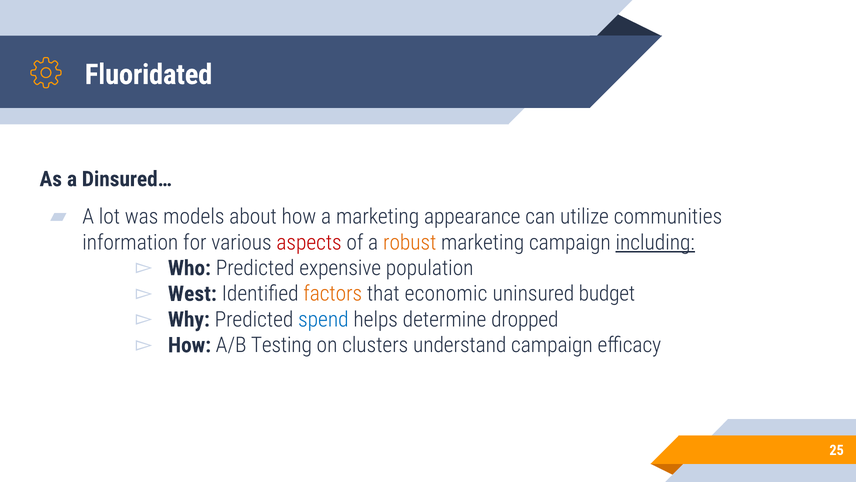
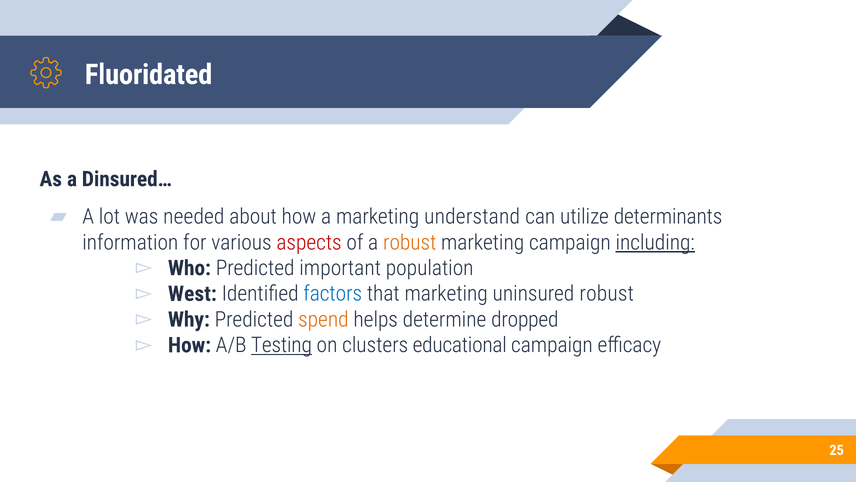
models: models -> needed
appearance: appearance -> understand
communities: communities -> determinants
expensive: expensive -> important
factors colour: orange -> blue
that economic: economic -> marketing
uninsured budget: budget -> robust
spend colour: blue -> orange
Testing underline: none -> present
understand: understand -> educational
